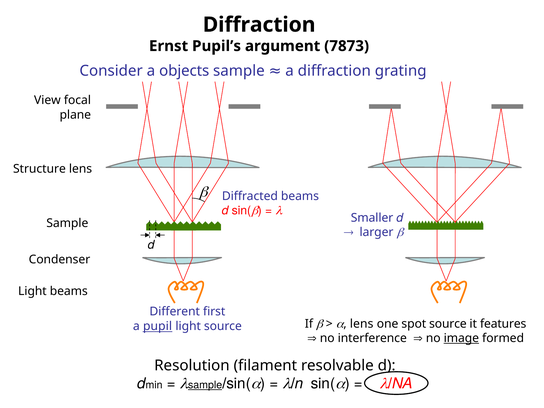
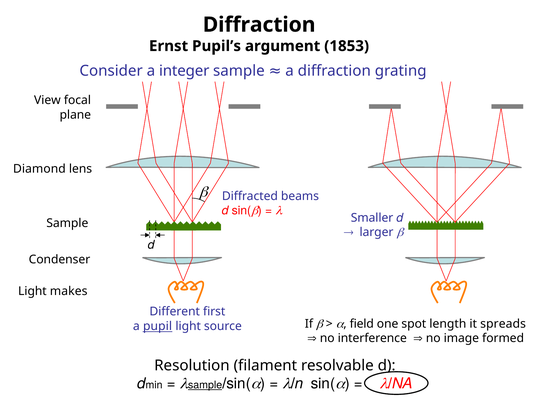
7873: 7873 -> 1853
objects: objects -> integer
Structure: Structure -> Diamond
Light beams: beams -> makes
lens at (362, 324): lens -> field
spot source: source -> length
features: features -> spreads
image underline: present -> none
